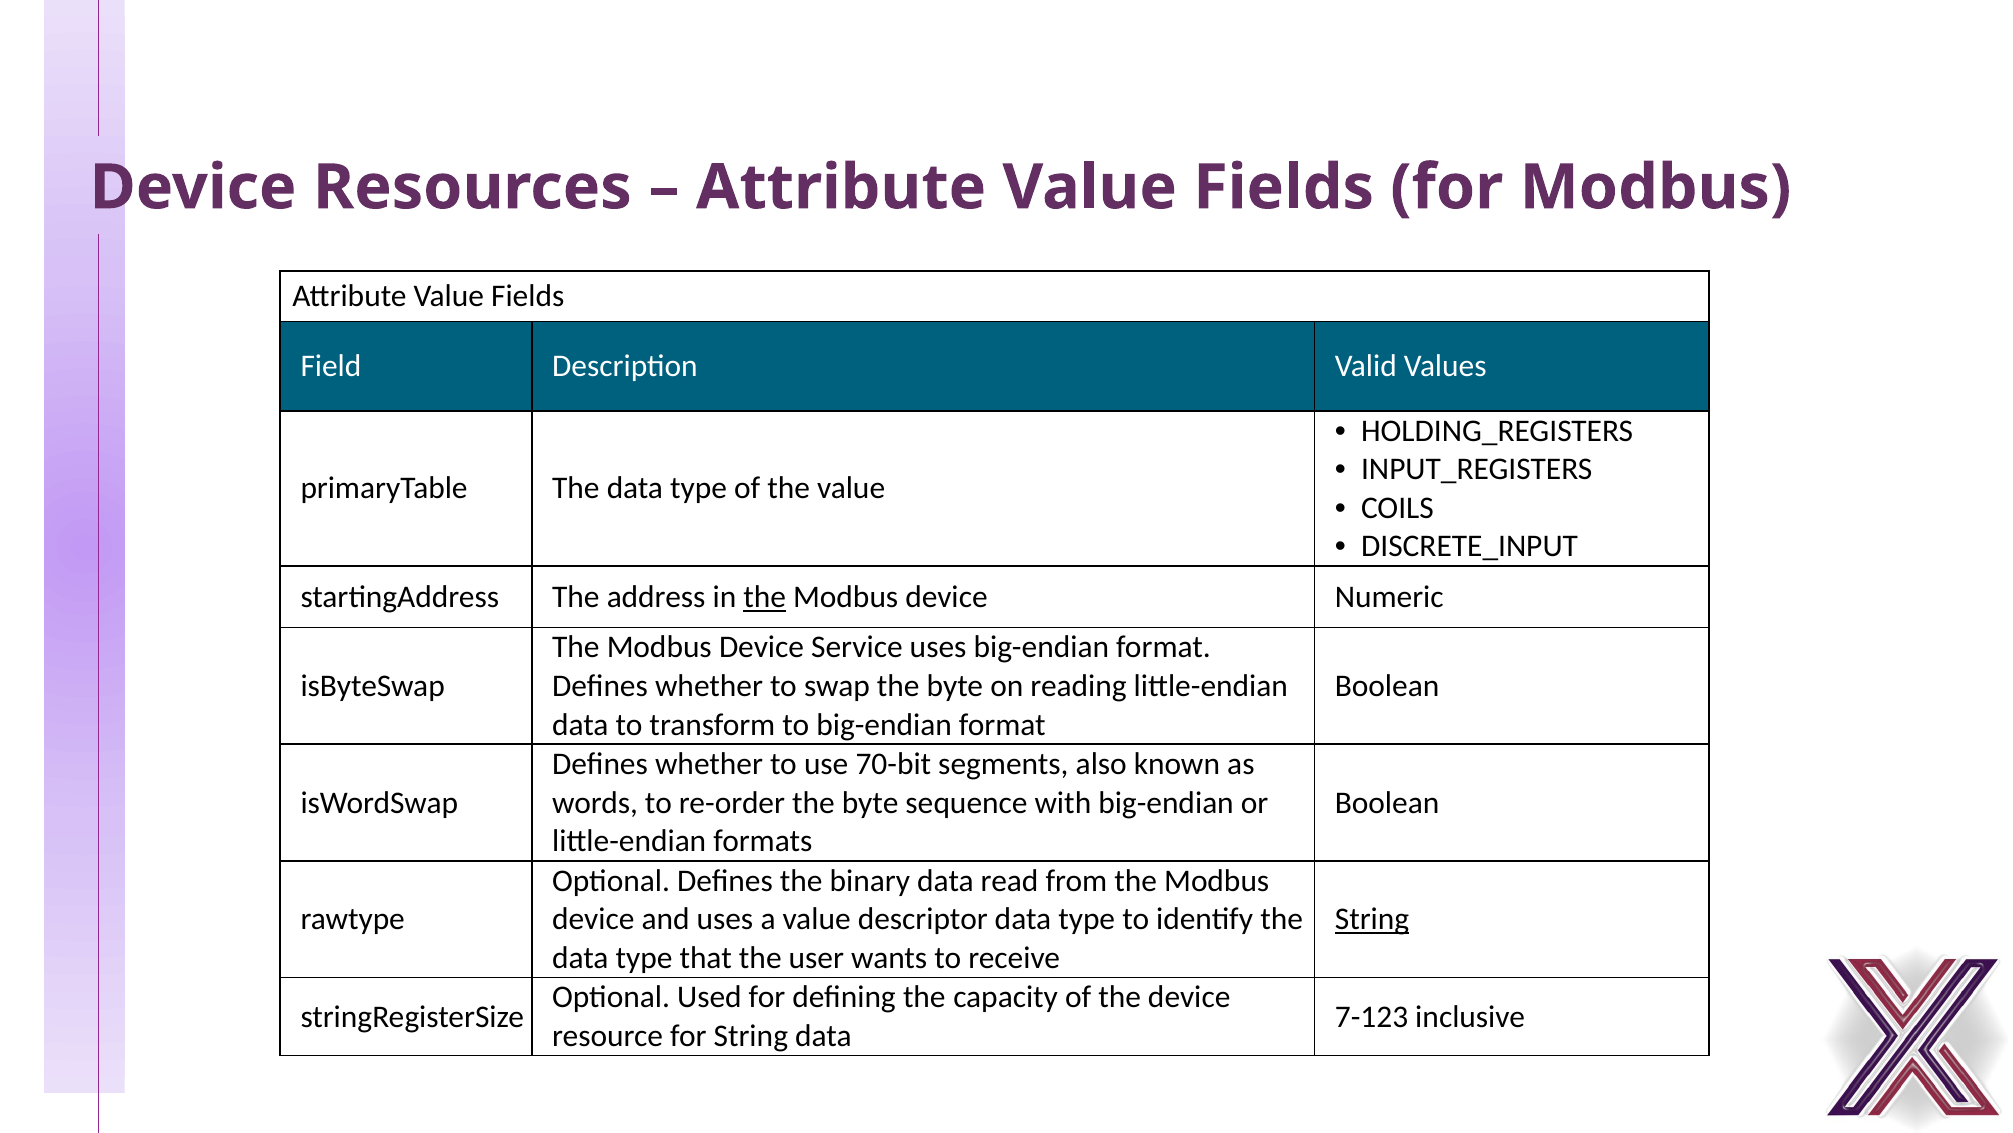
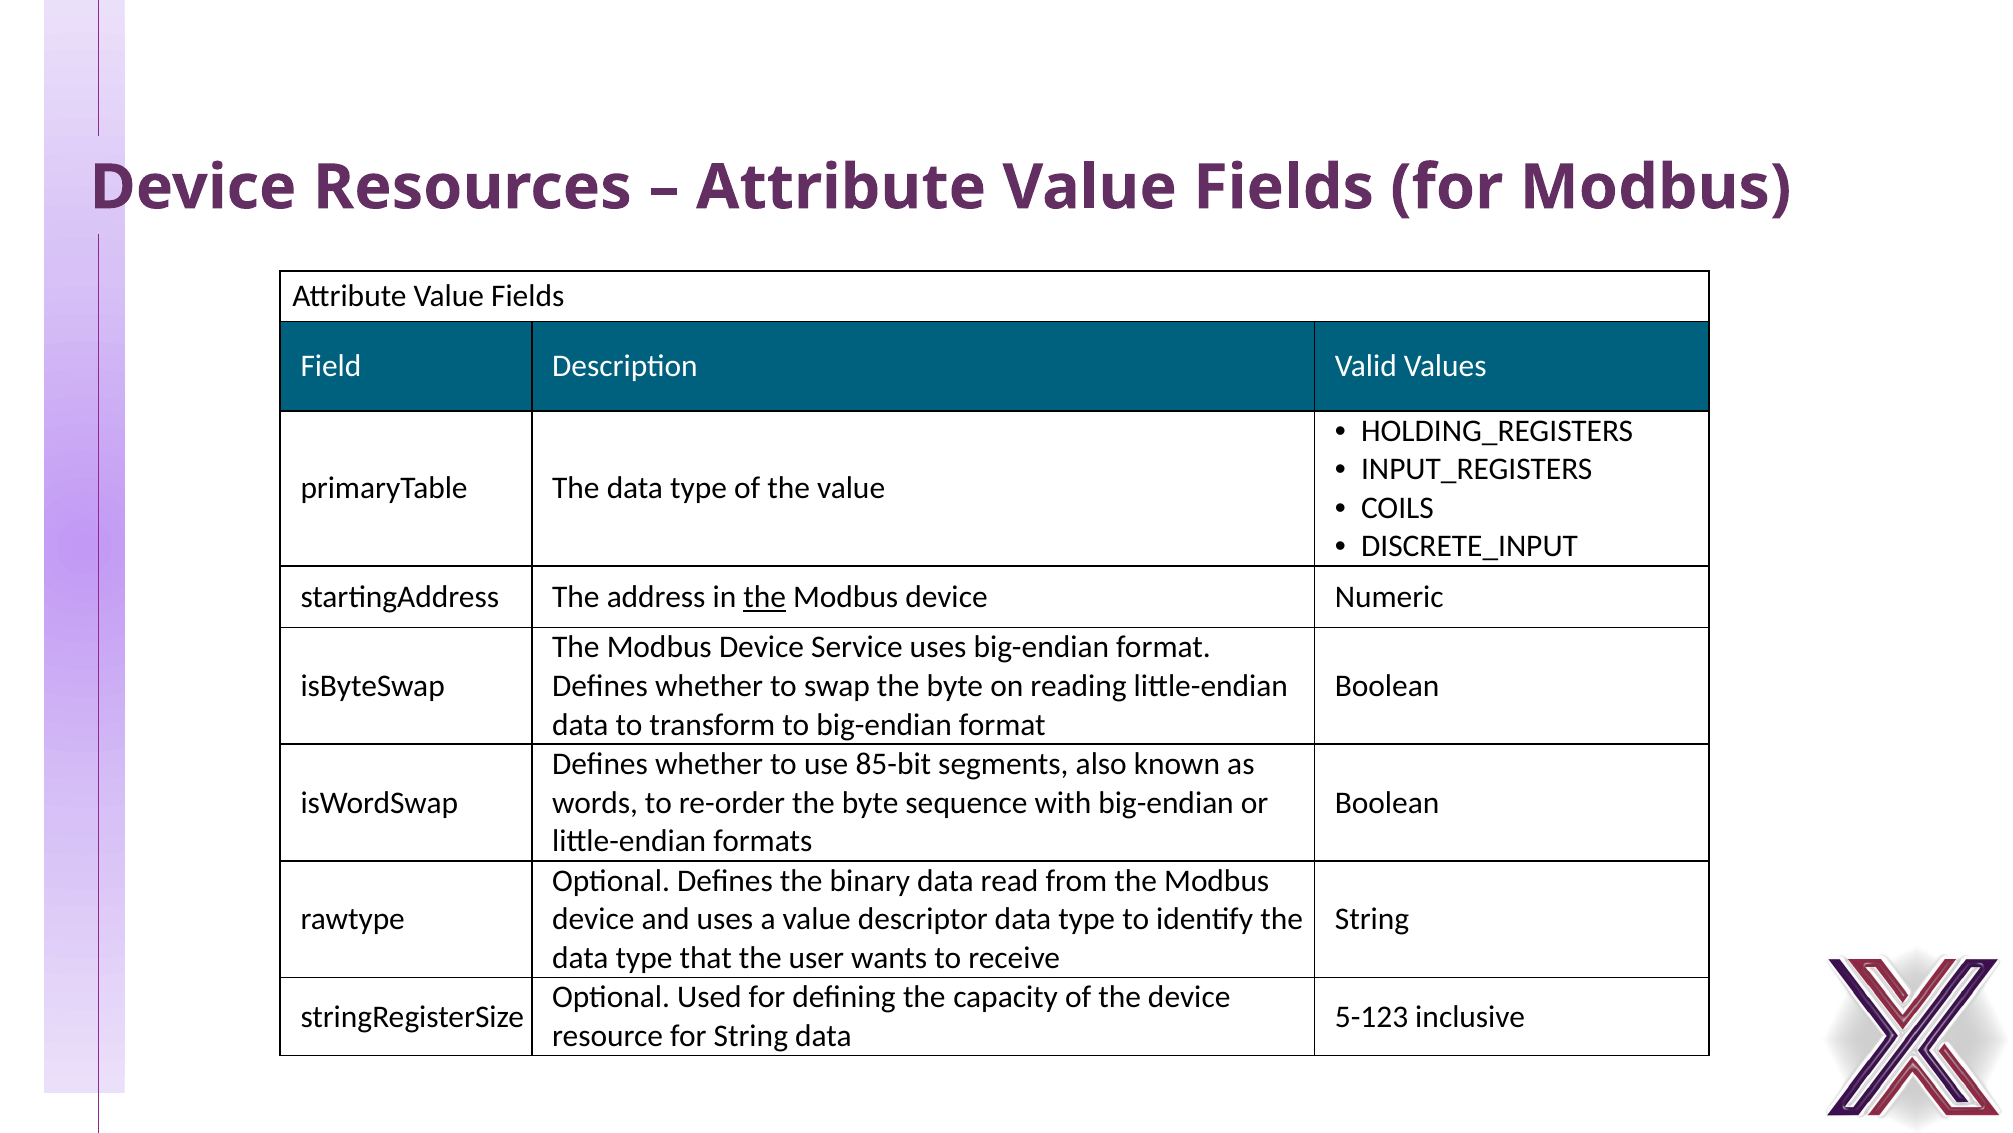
70-bit: 70-bit -> 85-bit
String at (1372, 919) underline: present -> none
7-123: 7-123 -> 5-123
